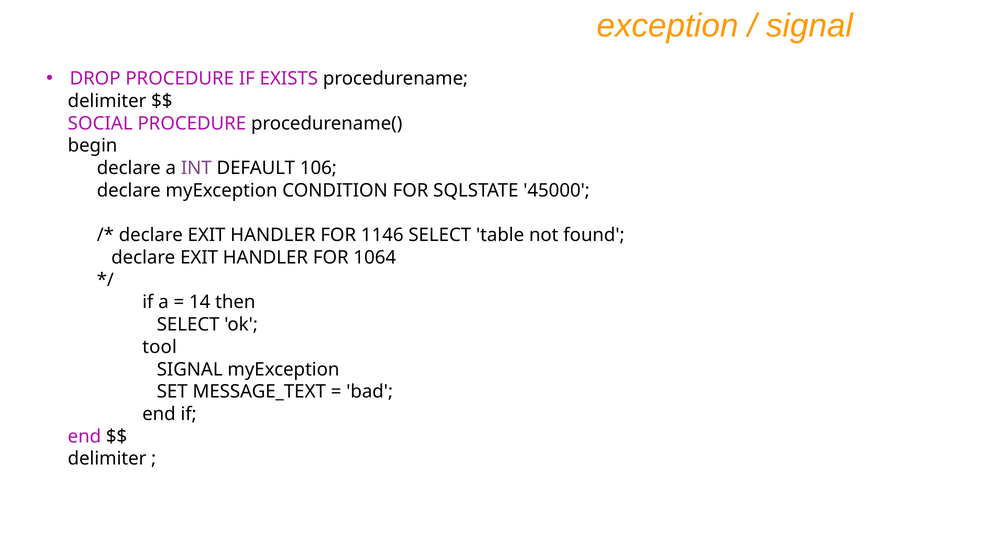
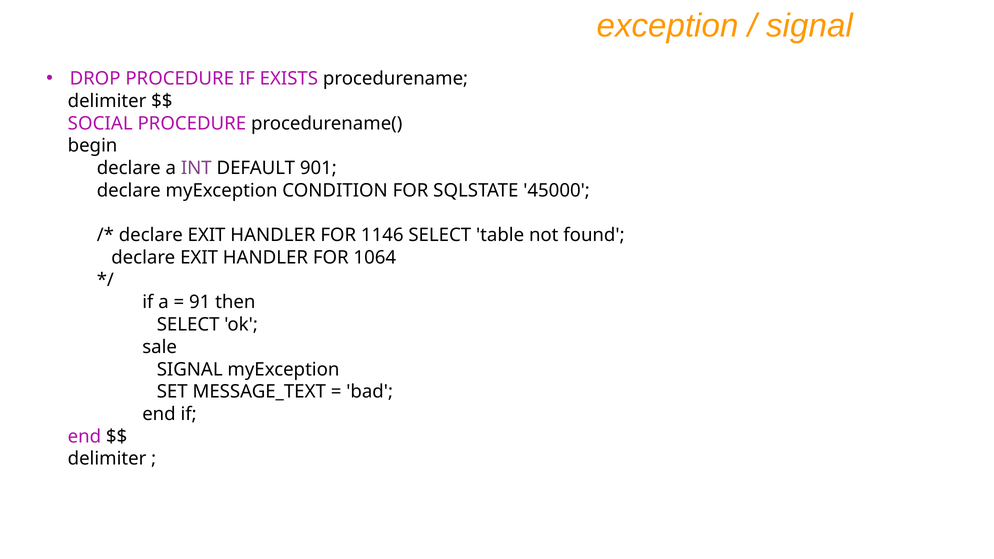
106: 106 -> 901
14: 14 -> 91
tool: tool -> sale
